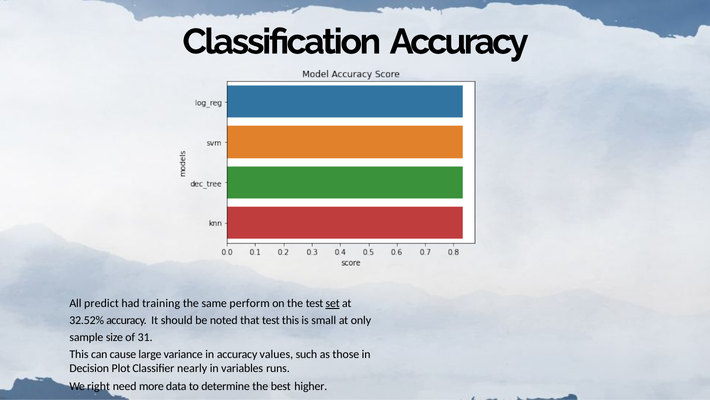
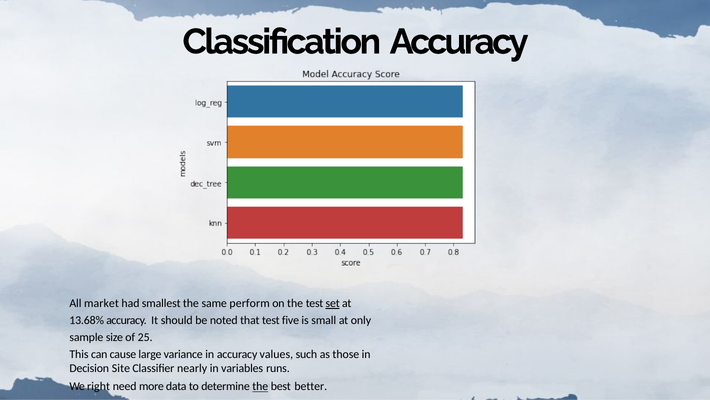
predict: predict -> market
training: training -> smallest
32.52%: 32.52% -> 13.68%
test this: this -> five
31: 31 -> 25
Plot: Plot -> Site
the at (260, 386) underline: none -> present
higher: higher -> better
